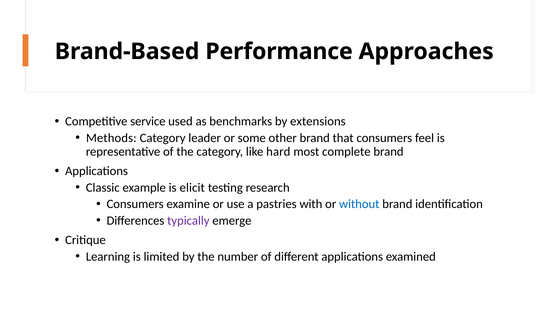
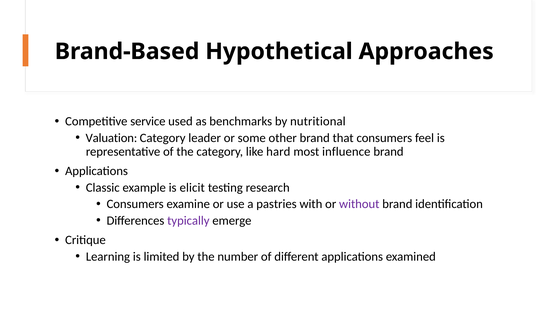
Performance: Performance -> Hypothetical
extensions: extensions -> nutritional
Methods: Methods -> Valuation
complete: complete -> influence
without colour: blue -> purple
